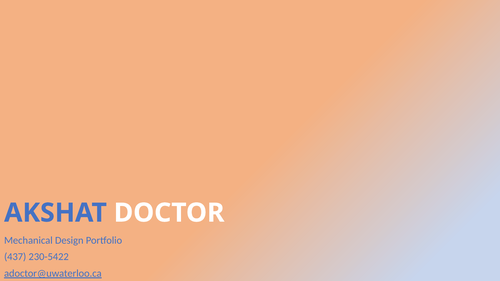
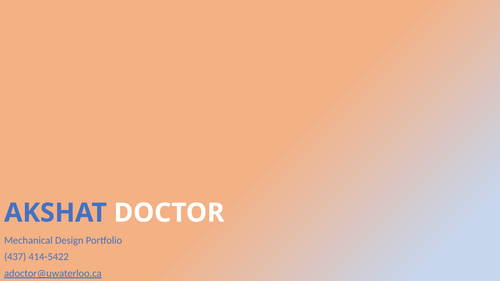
230-5422: 230-5422 -> 414-5422
